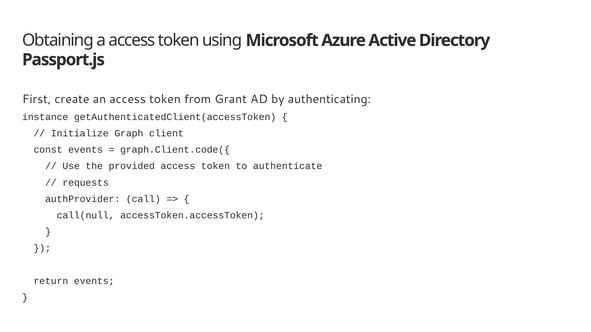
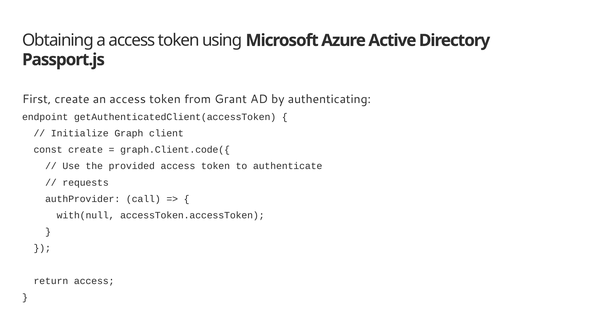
instance: instance -> endpoint
const events: events -> create
call(null: call(null -> with(null
return events: events -> access
